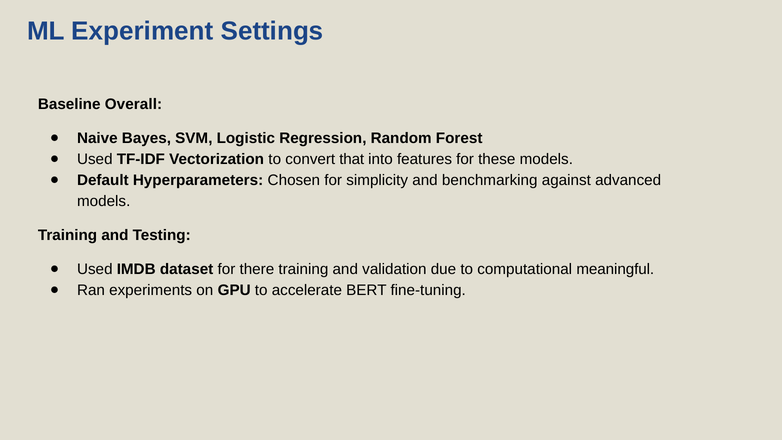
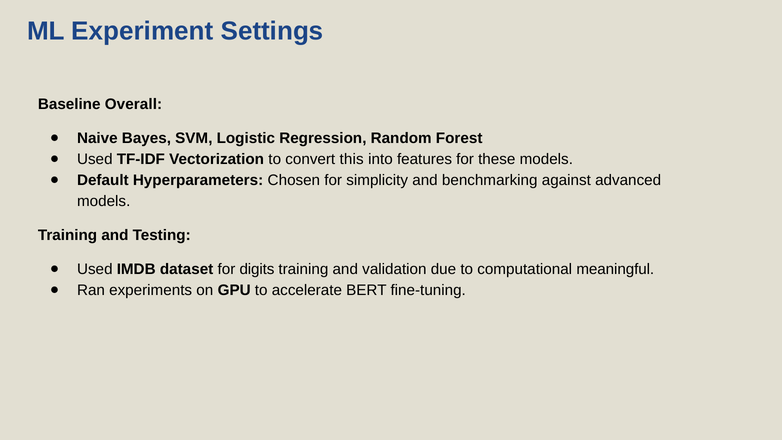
that: that -> this
there: there -> digits
